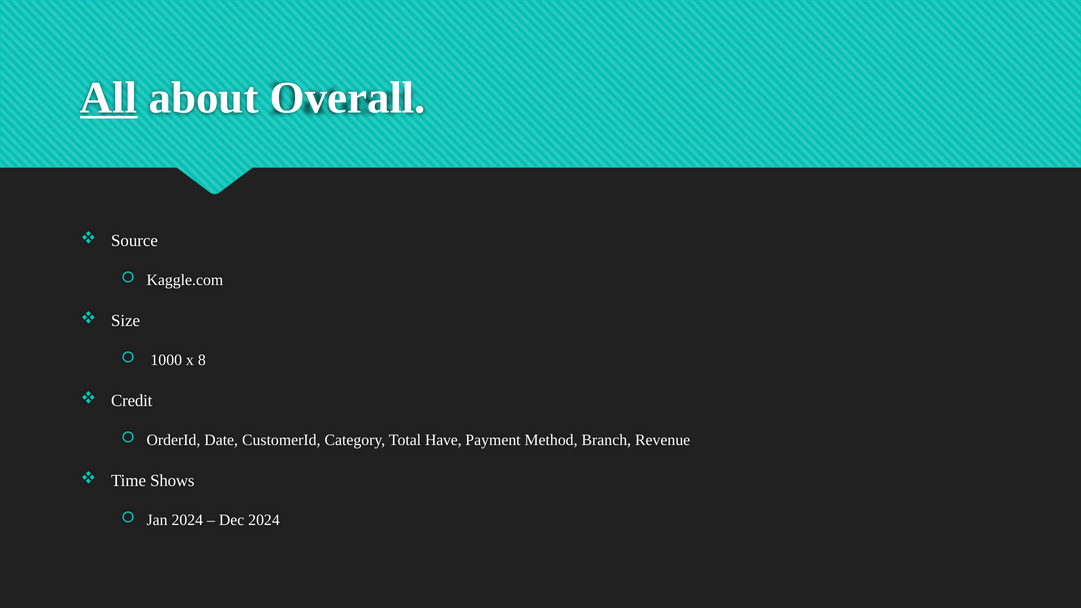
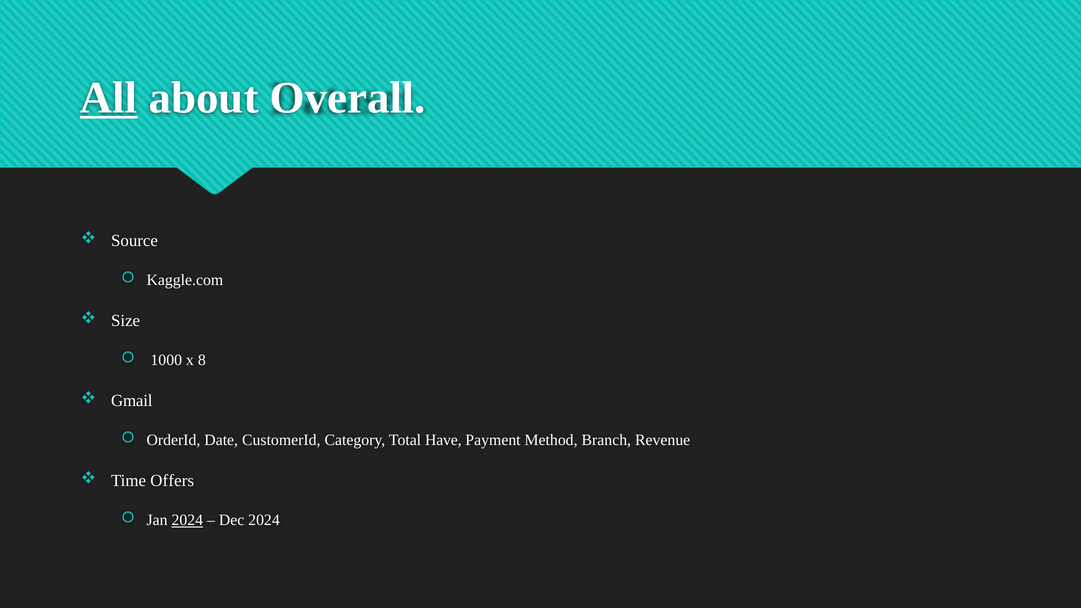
Credit: Credit -> Gmail
Shows: Shows -> Offers
2024 at (187, 520) underline: none -> present
